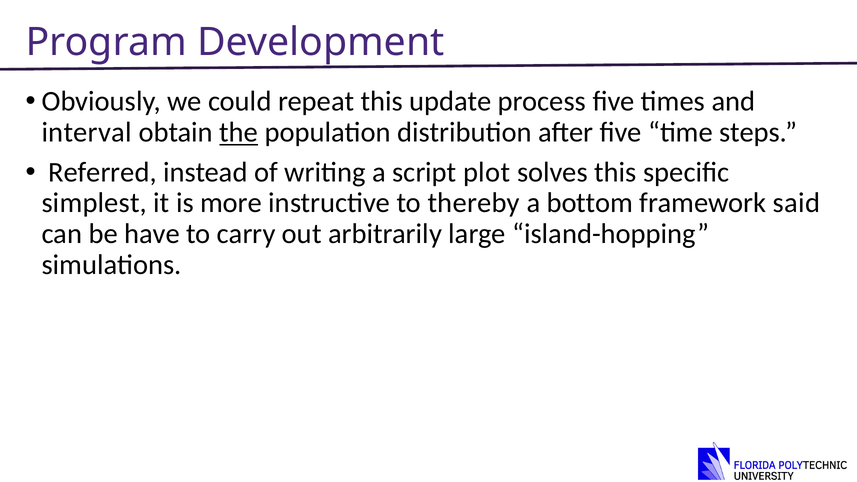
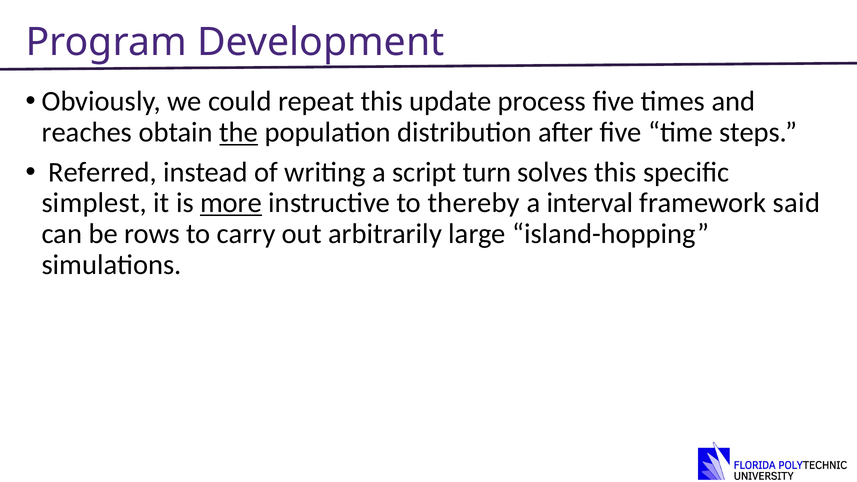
interval: interval -> reaches
plot: plot -> turn
more underline: none -> present
bottom: bottom -> interval
have: have -> rows
